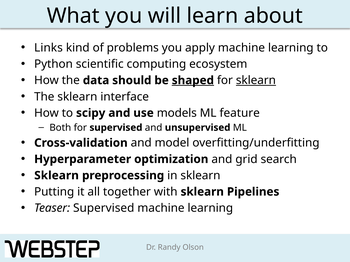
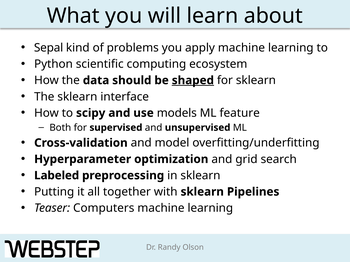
Links: Links -> Sepal
sklearn at (256, 81) underline: present -> none
Sklearn at (57, 176): Sklearn -> Labeled
Teaser Supervised: Supervised -> Computers
